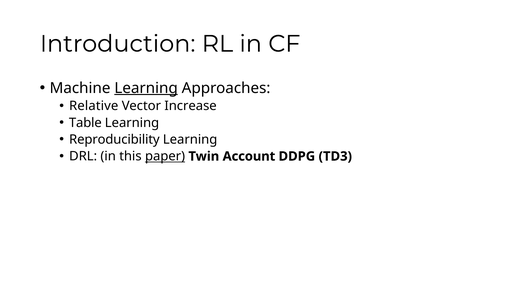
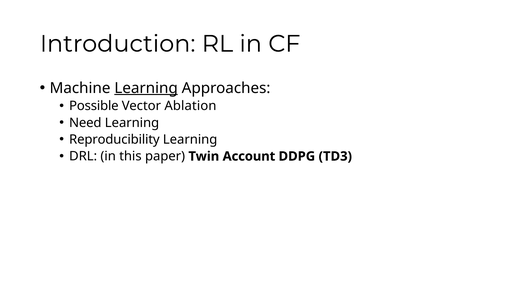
Relative: Relative -> Possible
Increase: Increase -> Ablation
Table: Table -> Need
paper underline: present -> none
